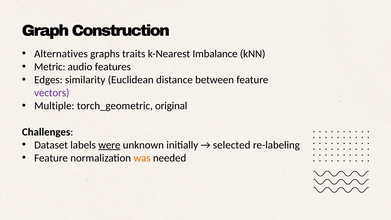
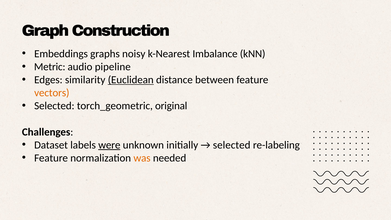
Alternatives: Alternatives -> Embeddings
traits: traits -> noisy
features: features -> pipeline
Euclidean underline: none -> present
vectors colour: purple -> orange
Multiple at (54, 106): Multiple -> Selected
